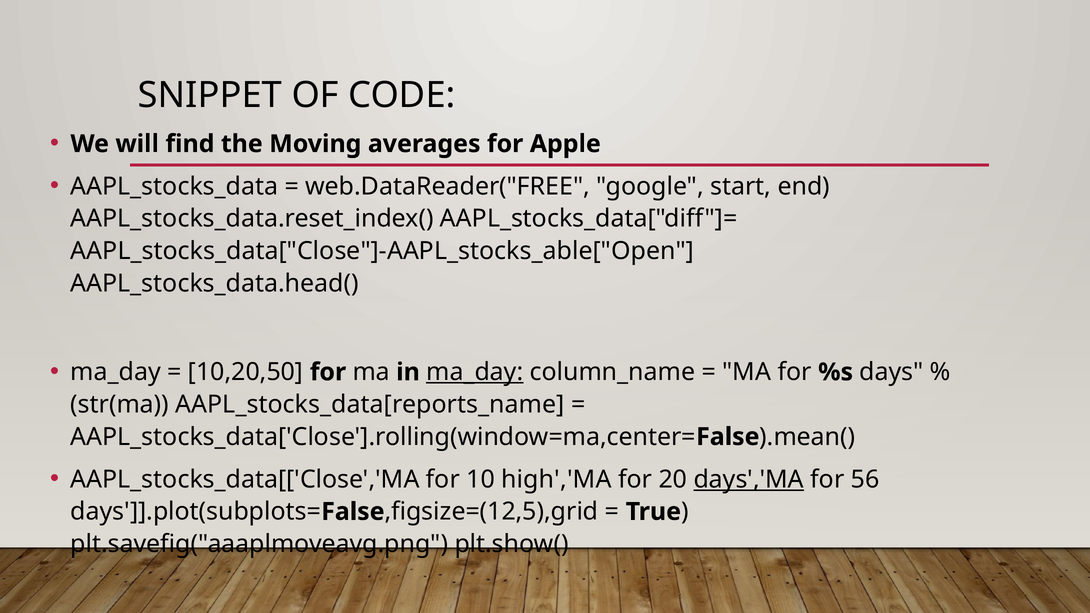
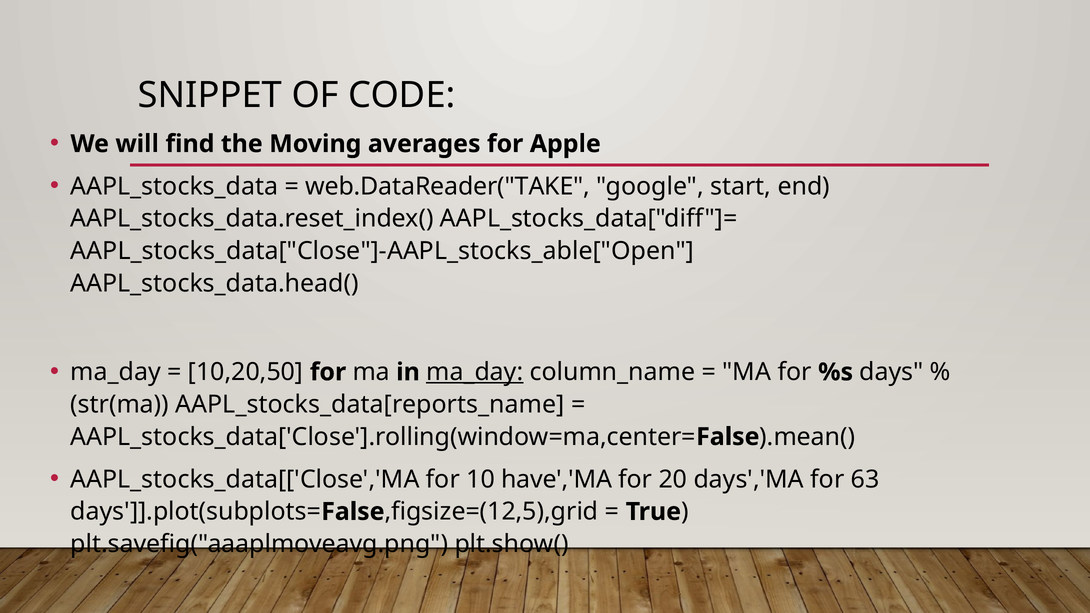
web.DataReader("FREE: web.DataReader("FREE -> web.DataReader("TAKE
high','MA: high','MA -> have','MA
days','MA underline: present -> none
56: 56 -> 63
